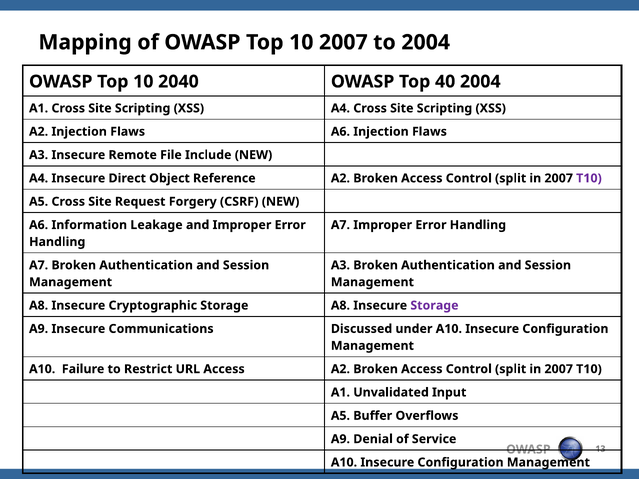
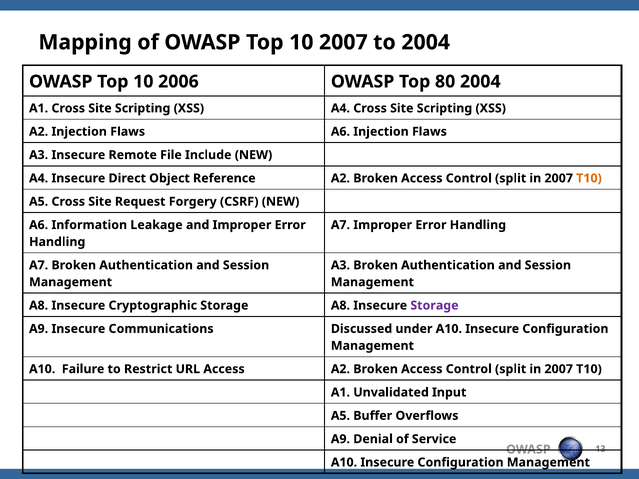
2040: 2040 -> 2006
40: 40 -> 80
T10 at (589, 178) colour: purple -> orange
